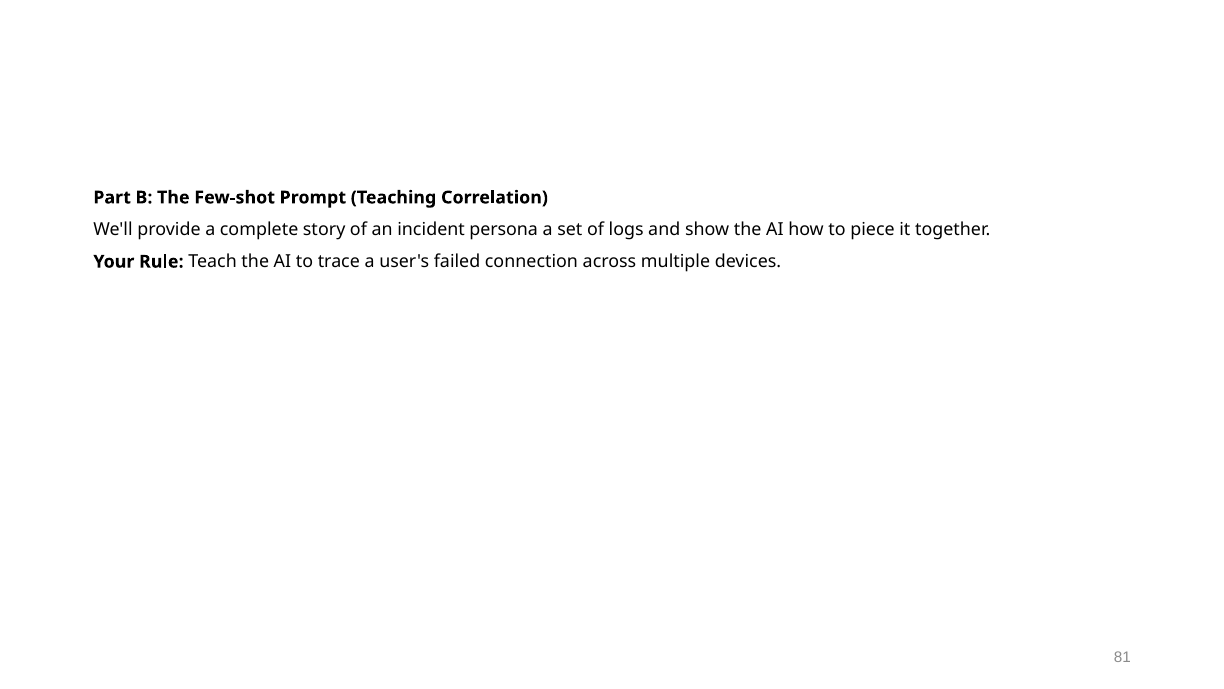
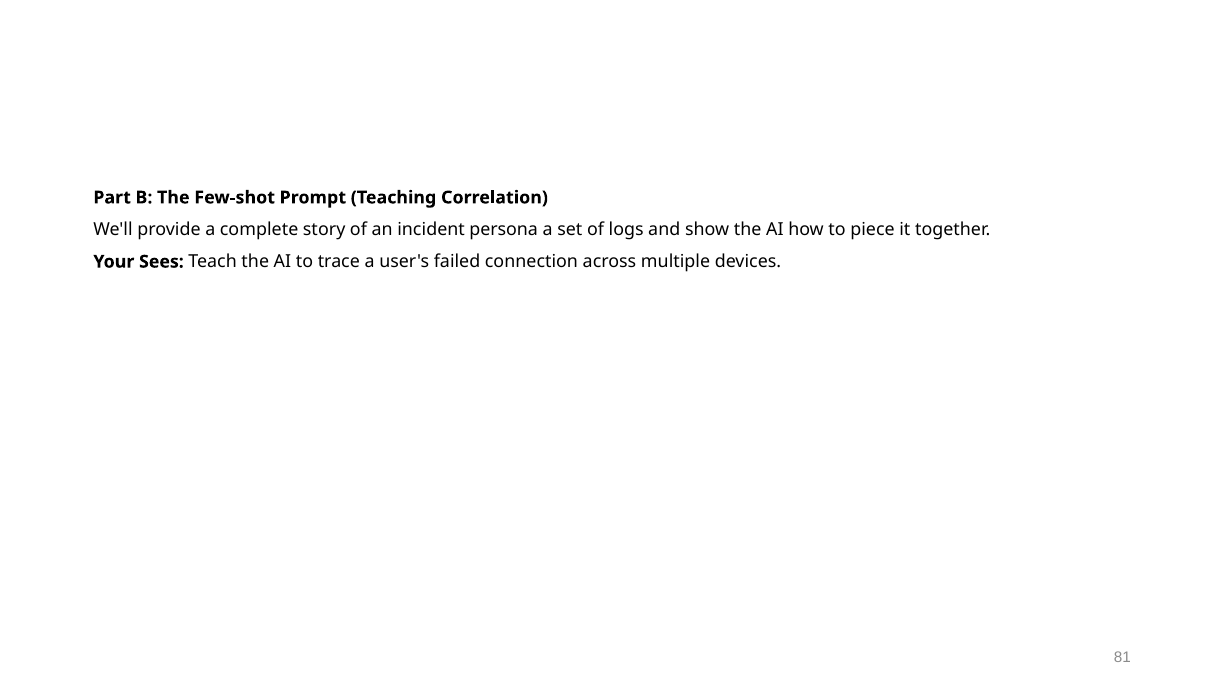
Rule: Rule -> Sees
